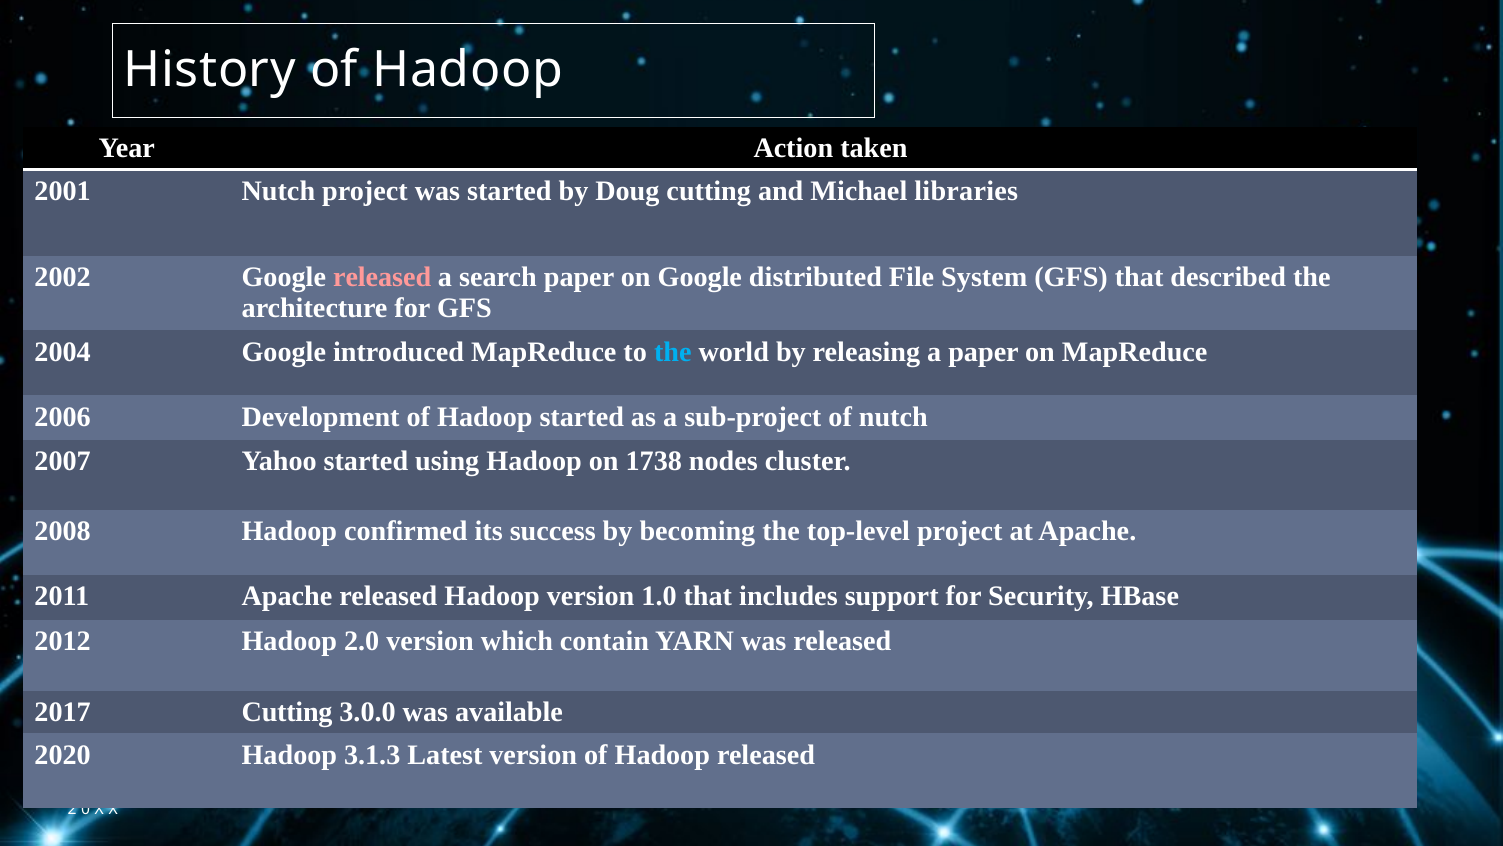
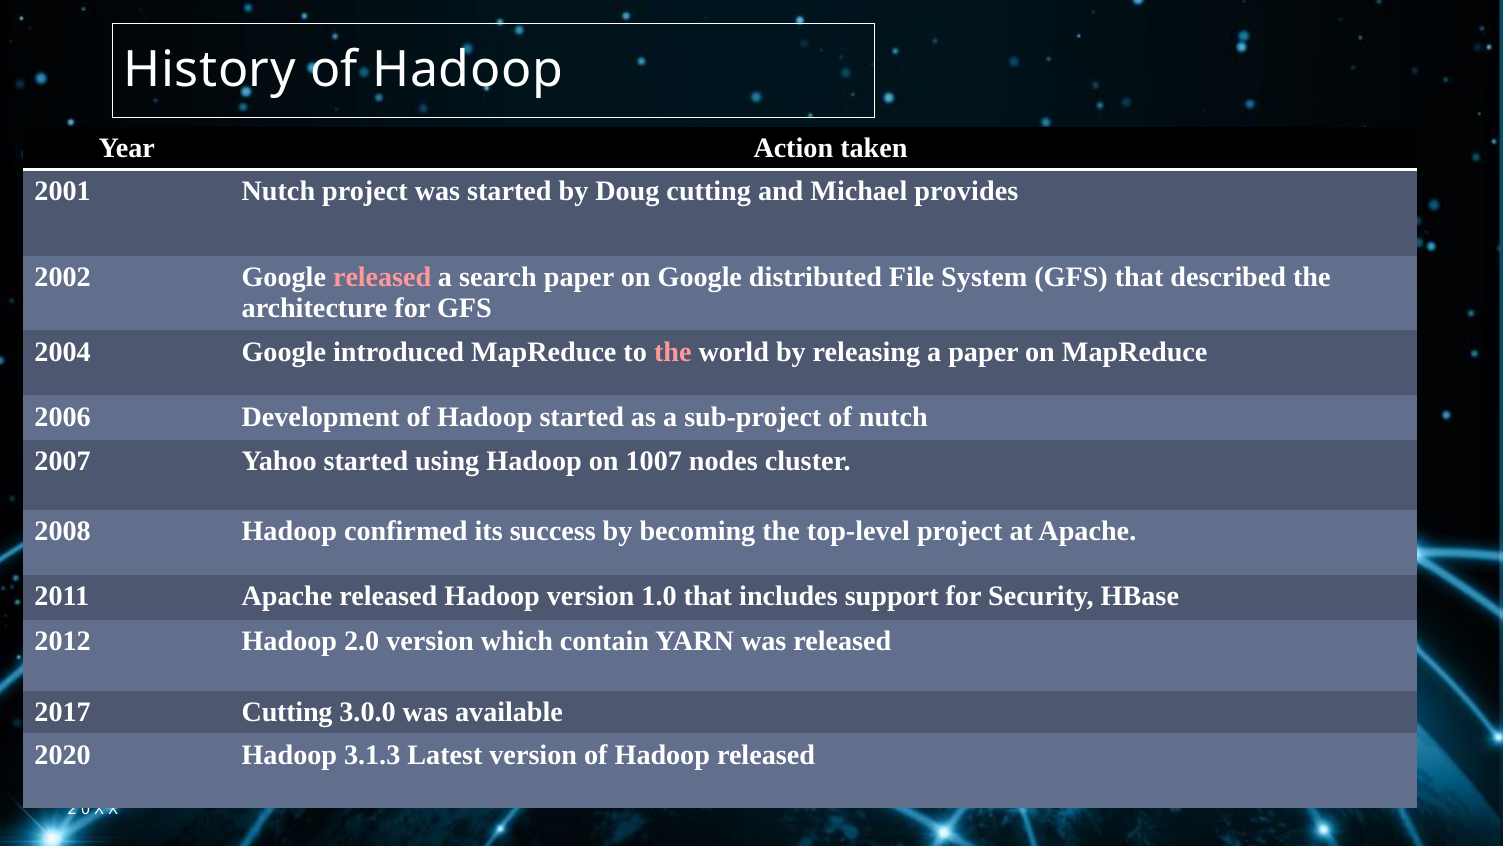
libraries: libraries -> provides
the at (673, 352) colour: light blue -> pink
1738: 1738 -> 1007
